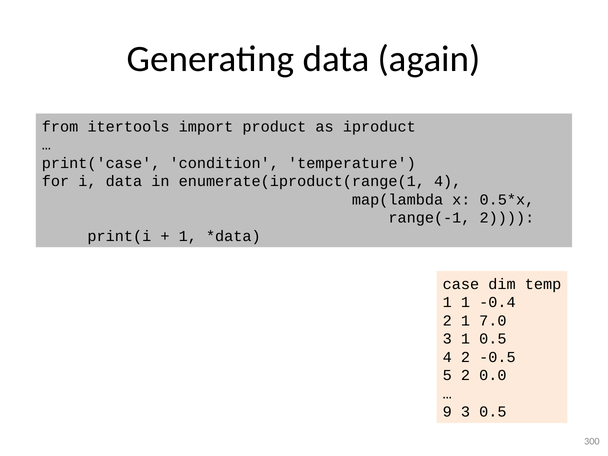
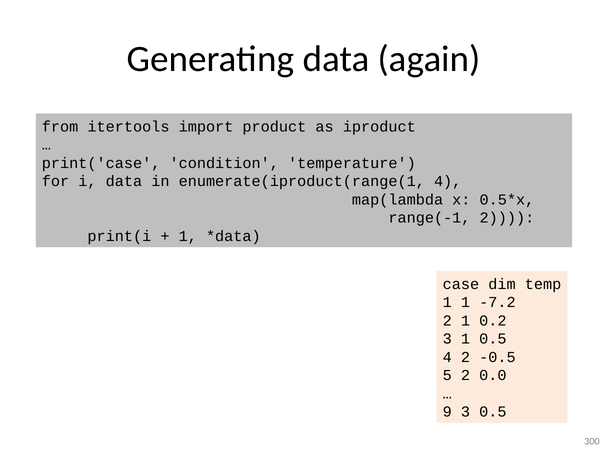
-0.4: -0.4 -> -7.2
7.0: 7.0 -> 0.2
